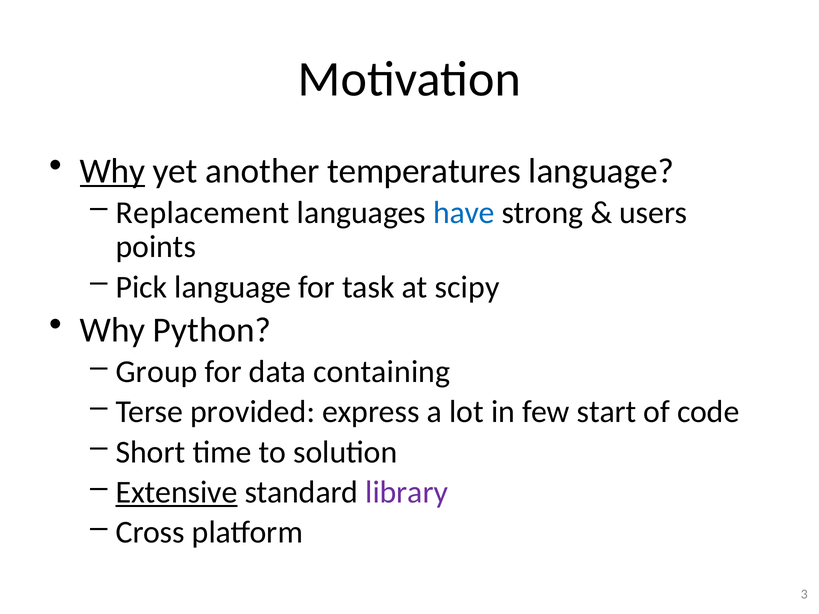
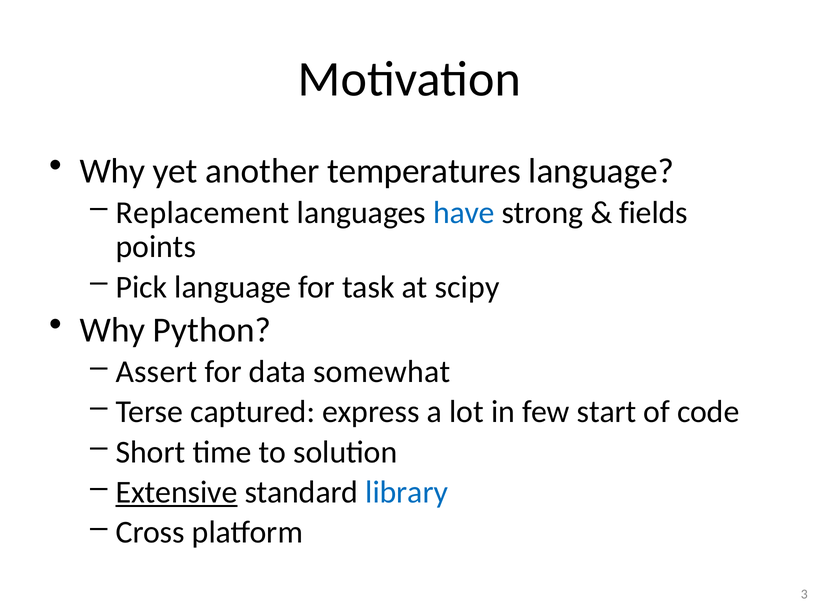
Why at (113, 171) underline: present -> none
users: users -> fields
Group: Group -> Assert
containing: containing -> somewhat
provided: provided -> captured
library colour: purple -> blue
